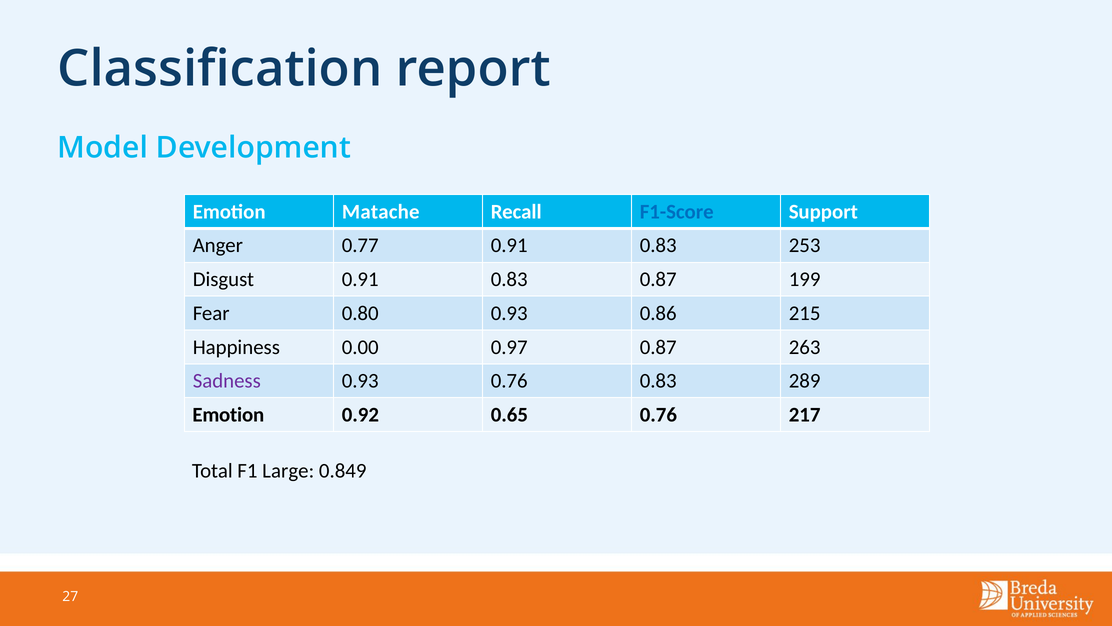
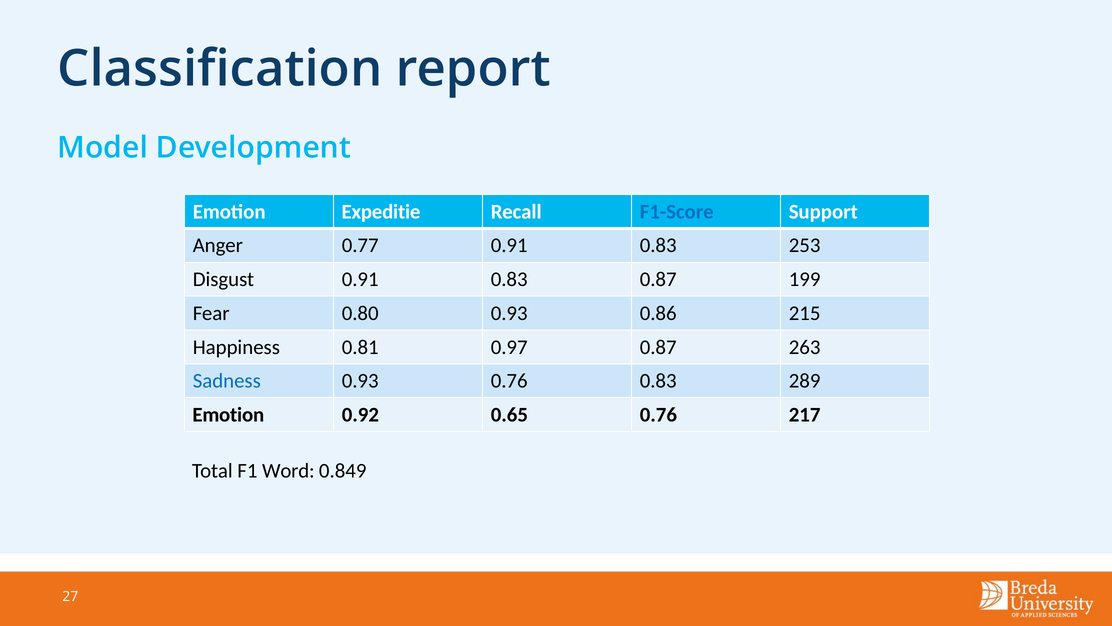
Matache: Matache -> Expeditie
0.00: 0.00 -> 0.81
Sadness colour: purple -> blue
Large: Large -> Word
